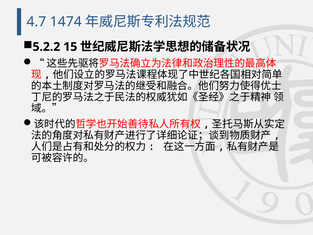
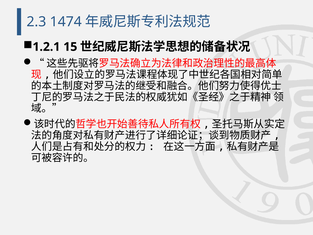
4.7: 4.7 -> 2.3
5.2.2: 5.2.2 -> 1.2.1
